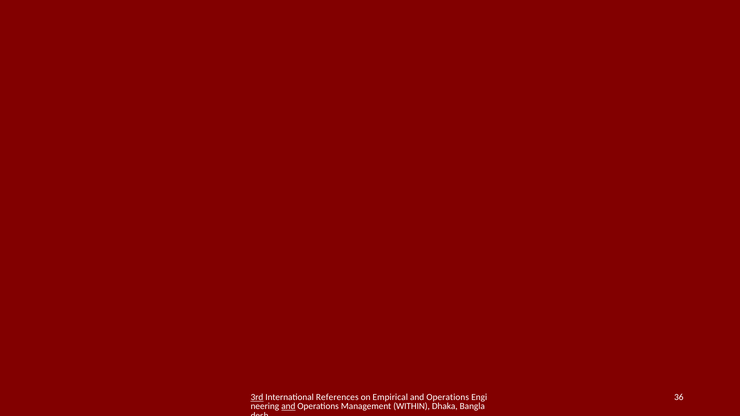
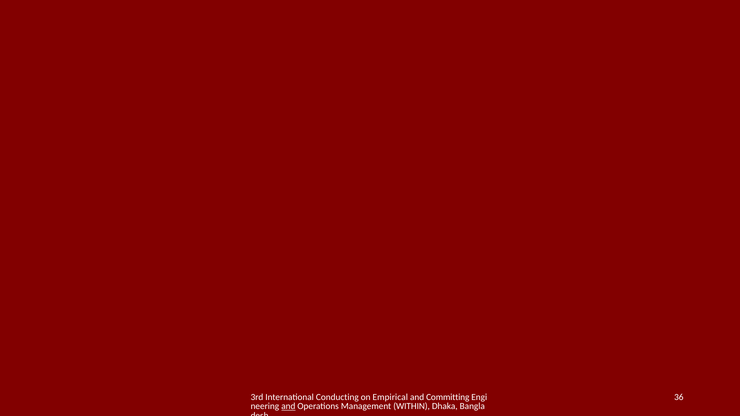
3rd underline: present -> none
References: References -> Conducting
Operations at (448, 397): Operations -> Committing
